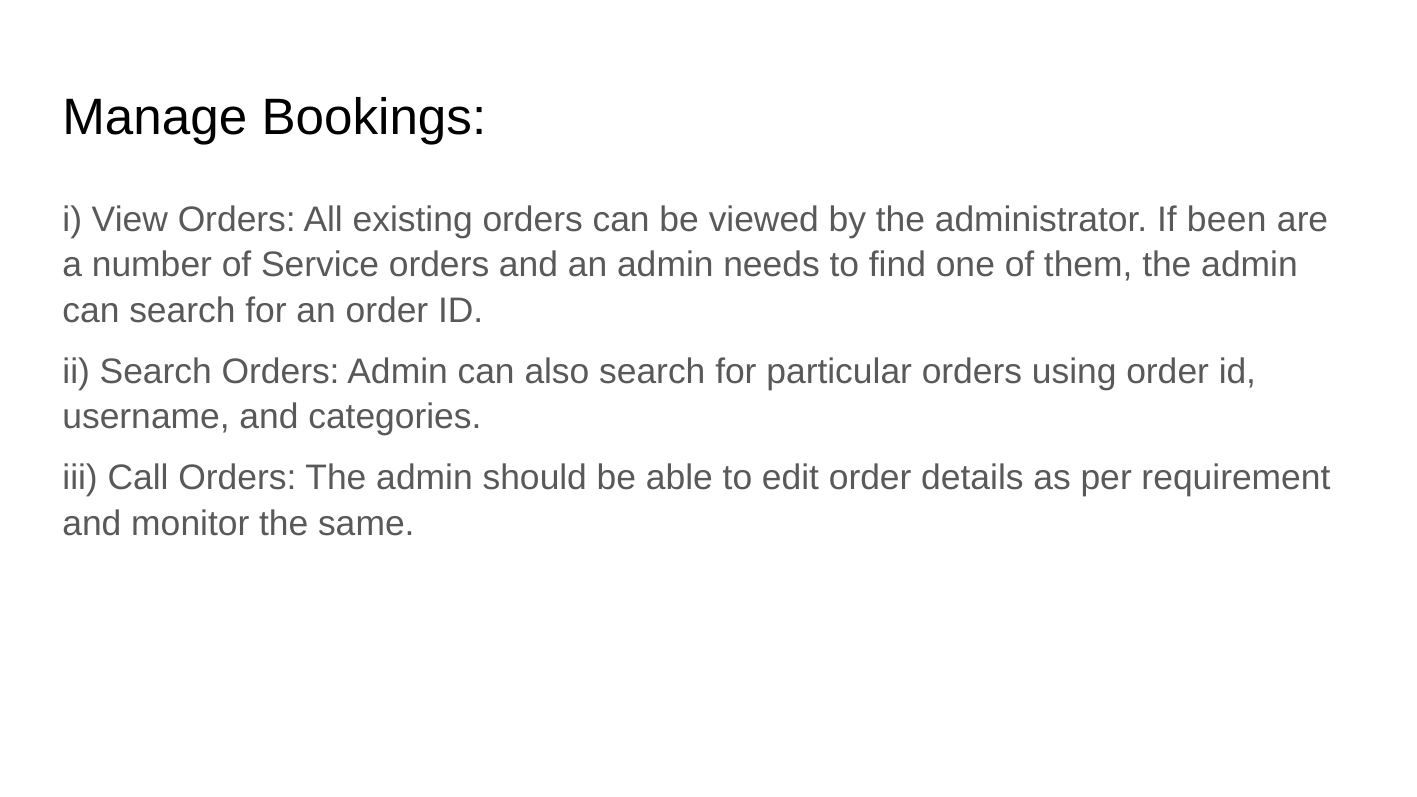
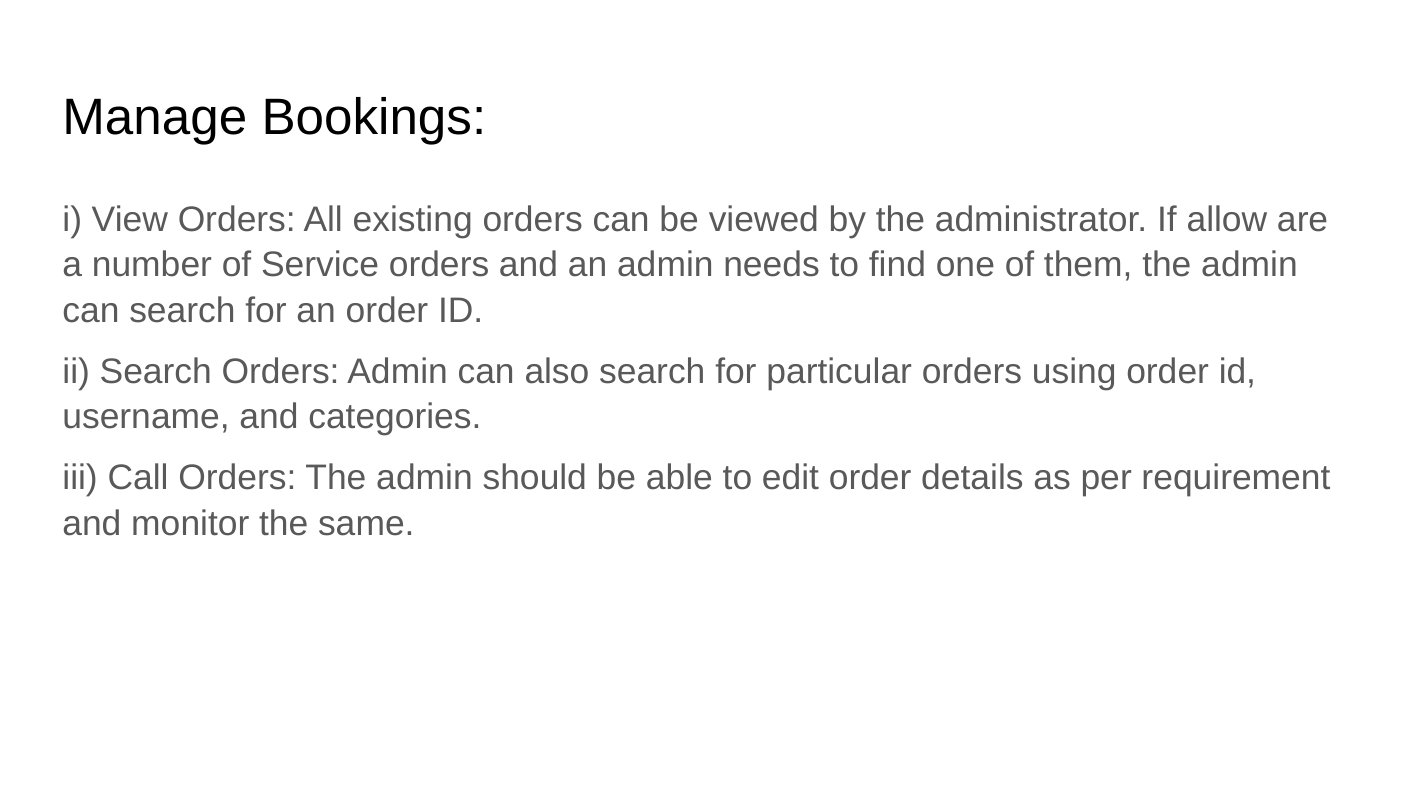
been: been -> allow
